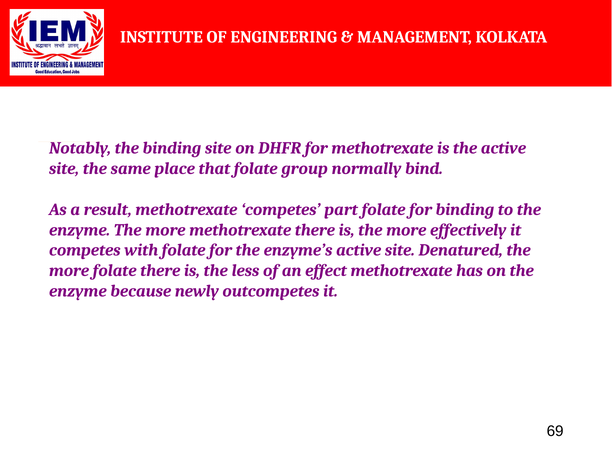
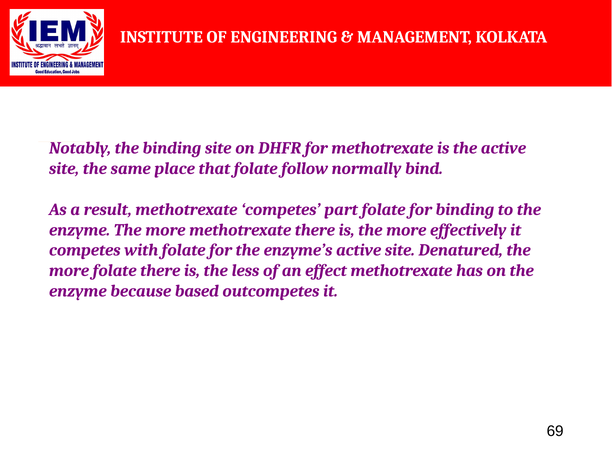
group: group -> follow
newly: newly -> based
